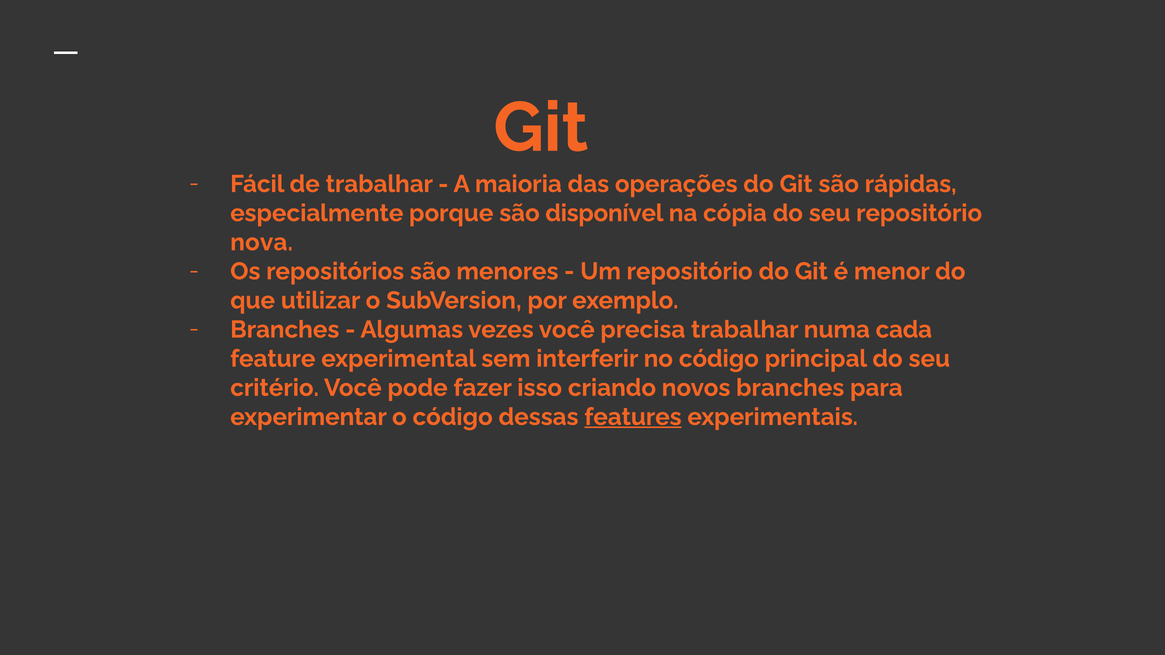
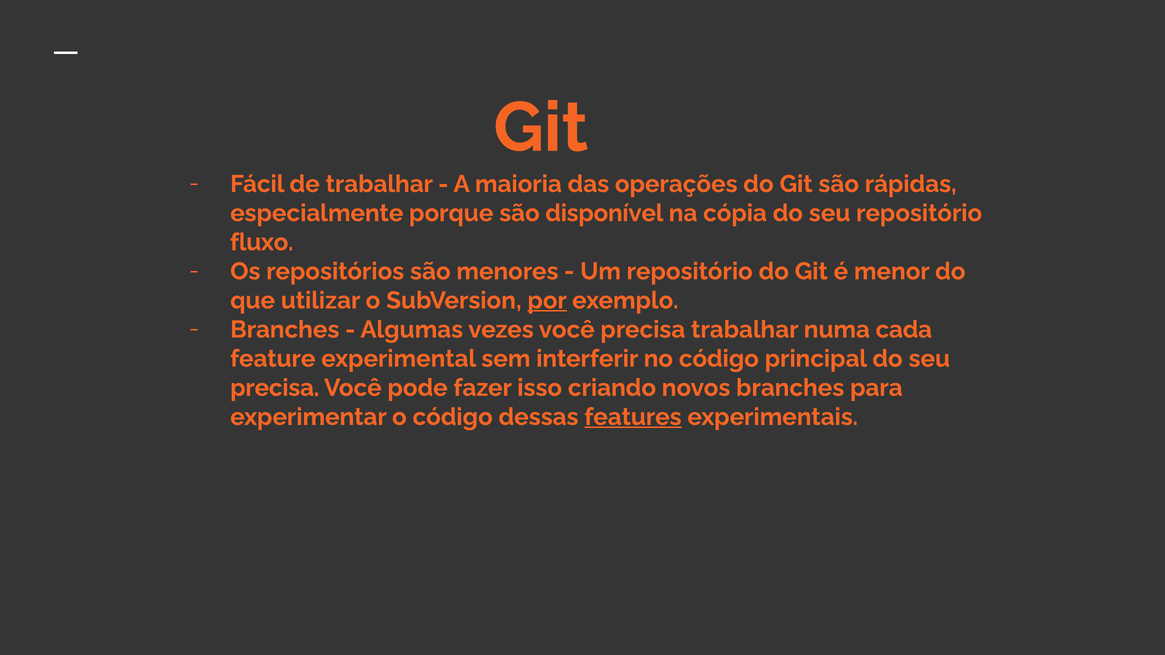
nova: nova -> fluxo
por underline: none -> present
critério at (275, 388): critério -> precisa
